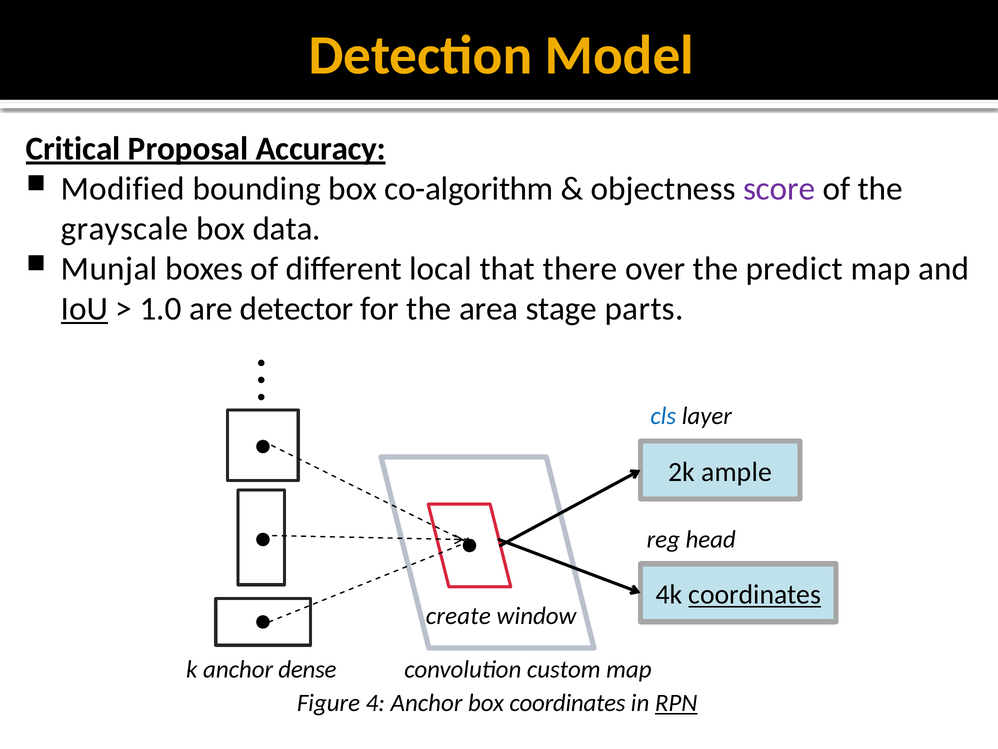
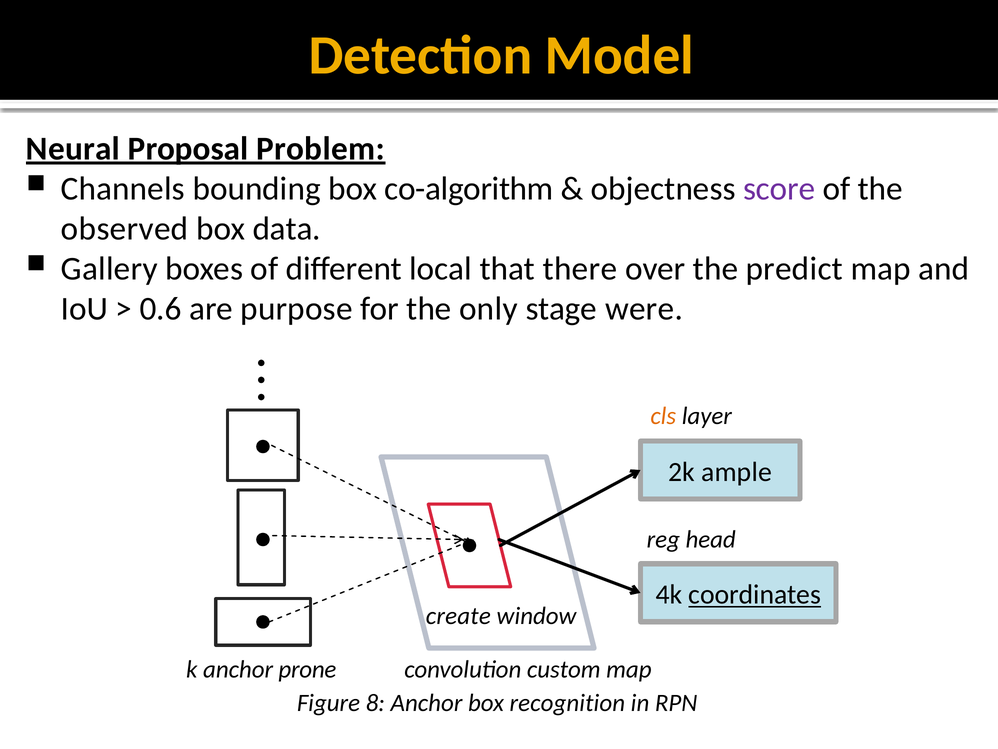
Critical: Critical -> Neural
Accuracy: Accuracy -> Problem
Modified: Modified -> Channels
grayscale: grayscale -> observed
Munjal: Munjal -> Gallery
IoU underline: present -> none
1.0: 1.0 -> 0.6
detector: detector -> purpose
area: area -> only
parts: parts -> were
cls colour: blue -> orange
dense: dense -> prone
4: 4 -> 8
box coordinates: coordinates -> recognition
RPN underline: present -> none
